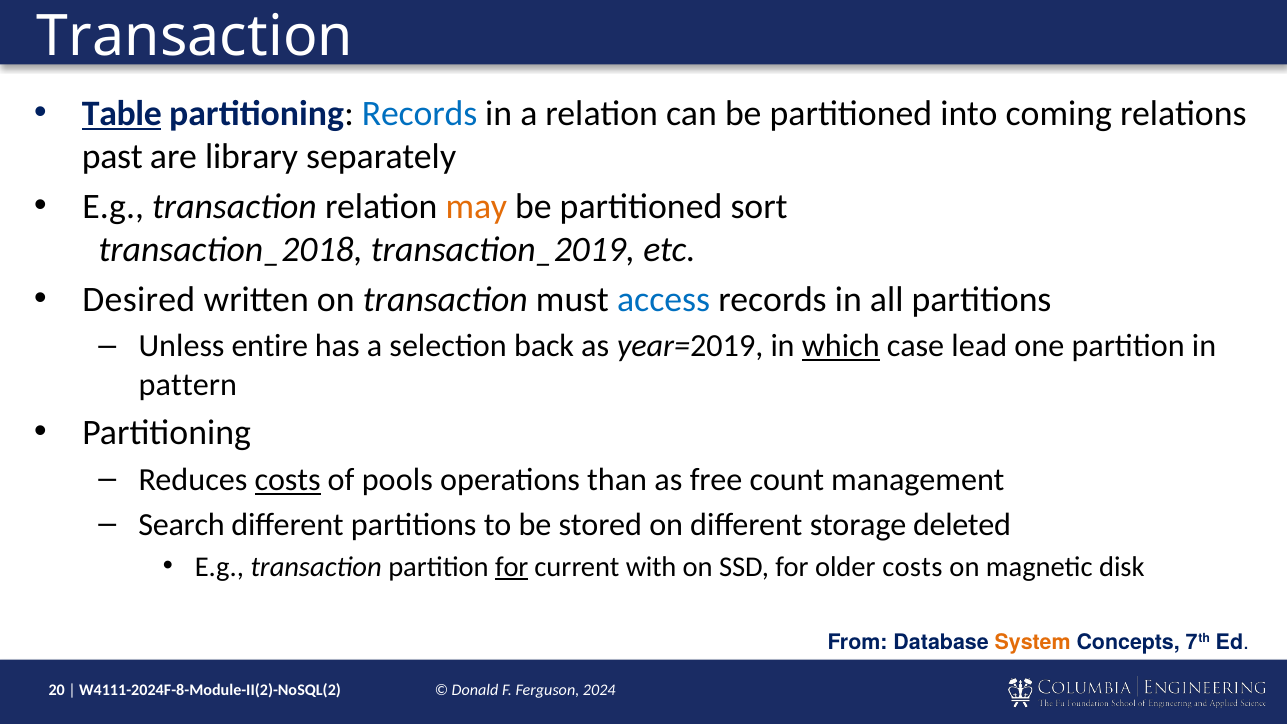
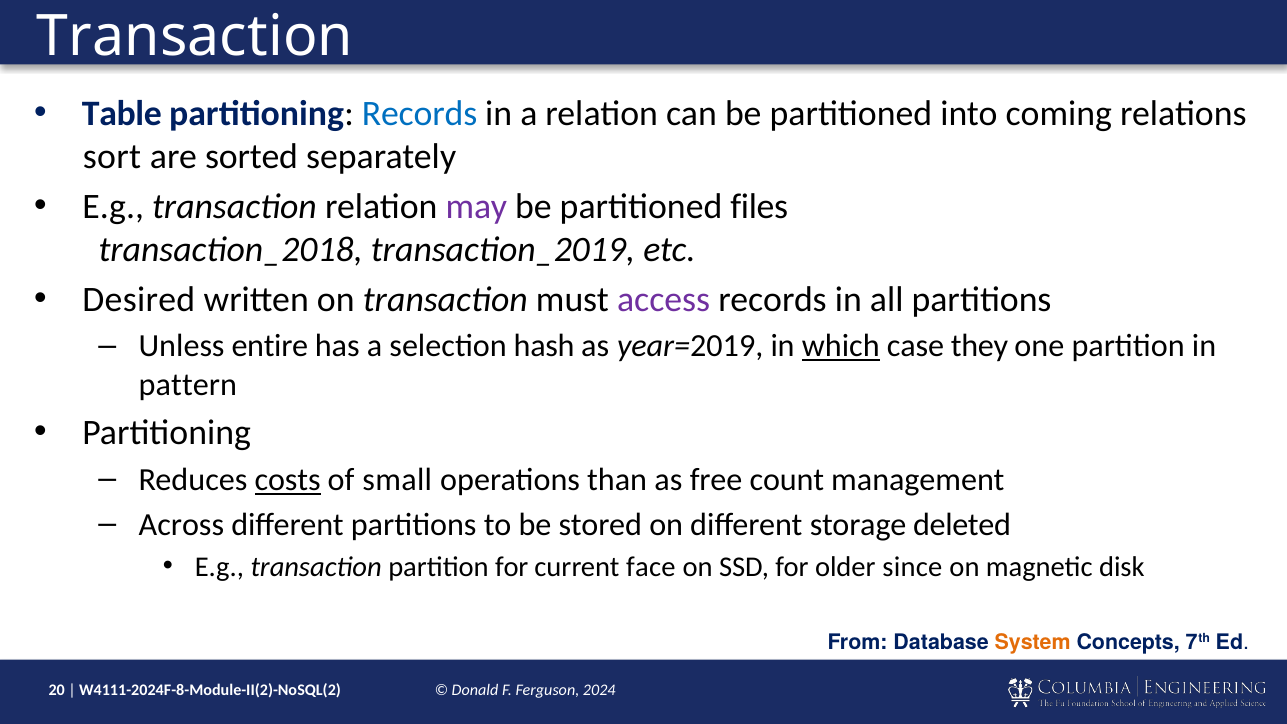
Table underline: present -> none
past: past -> sort
library: library -> sorted
may colour: orange -> purple
sort: sort -> files
access colour: blue -> purple
back: back -> hash
lead: lead -> they
pools: pools -> small
Search: Search -> Across
for at (512, 567) underline: present -> none
with: with -> face
older costs: costs -> since
